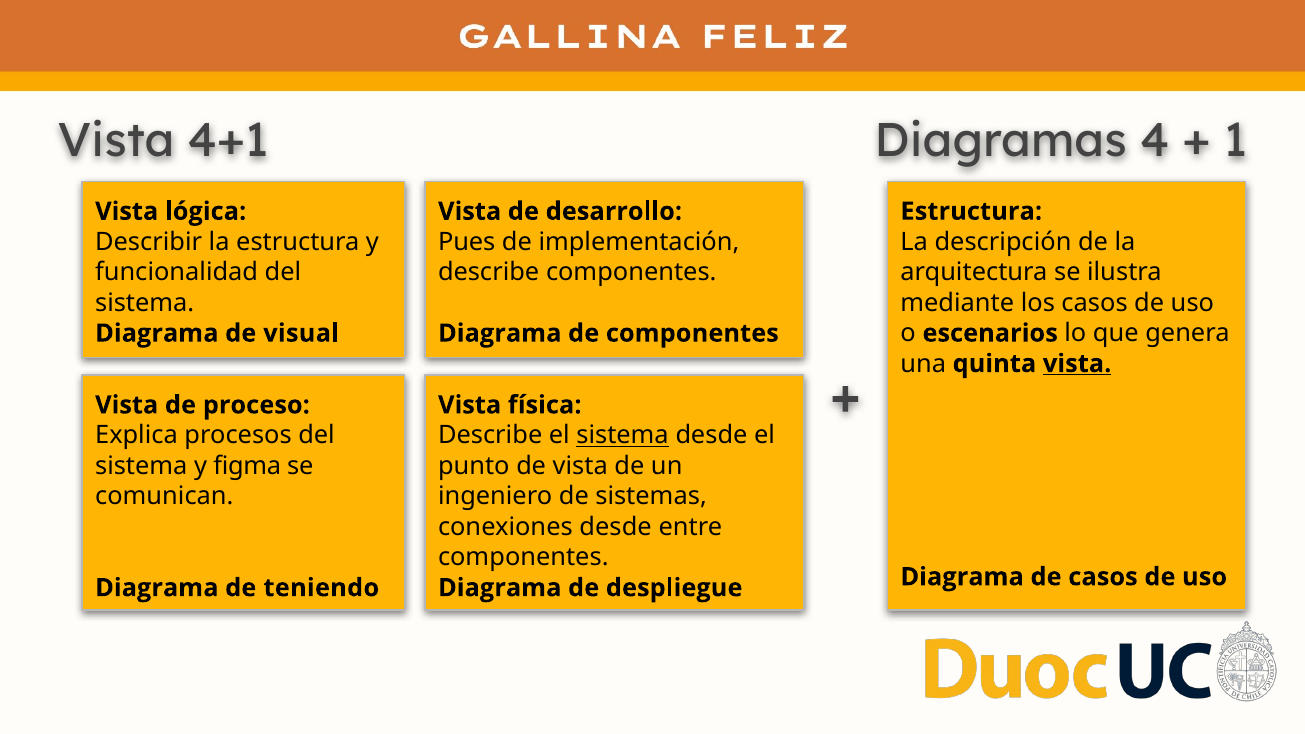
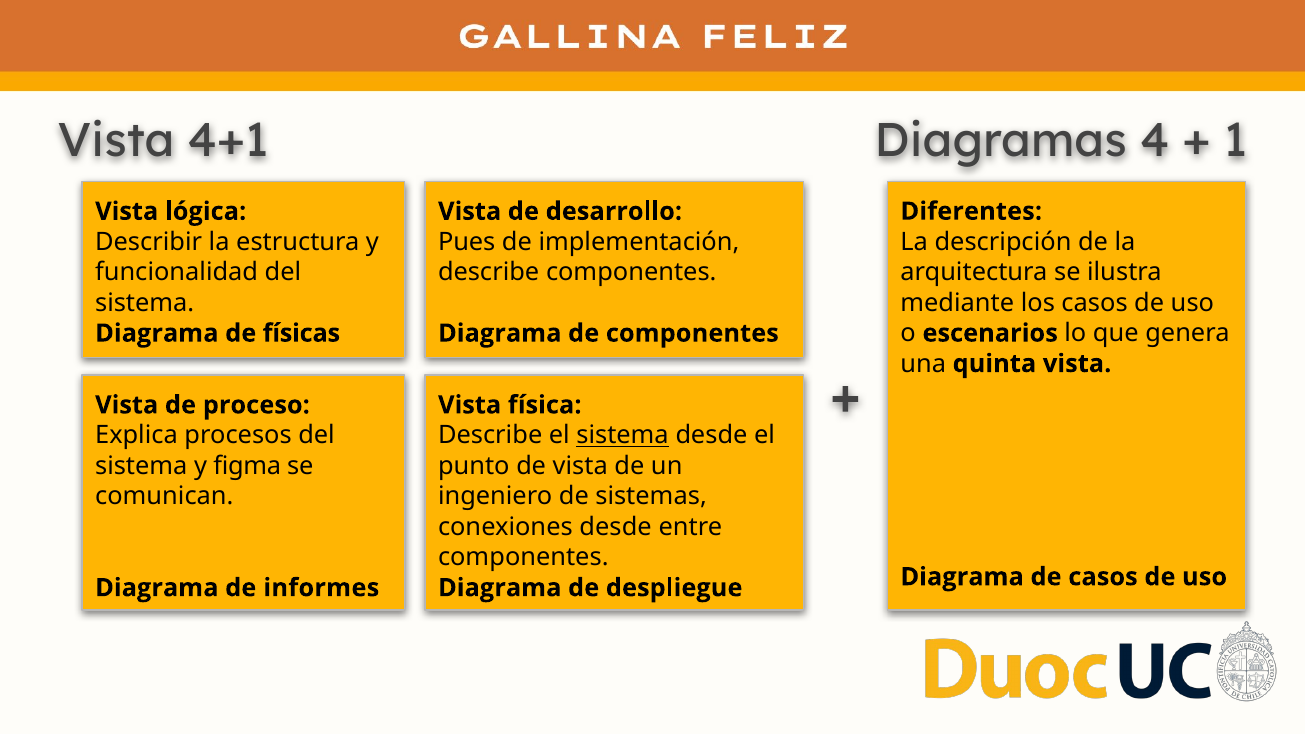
Estructura at (971, 211): Estructura -> Diferentes
visual: visual -> físicas
vista at (1077, 364) underline: present -> none
teniendo: teniendo -> informes
